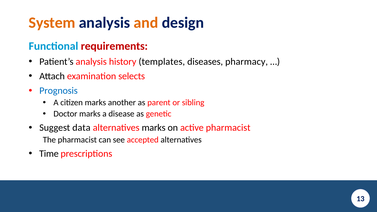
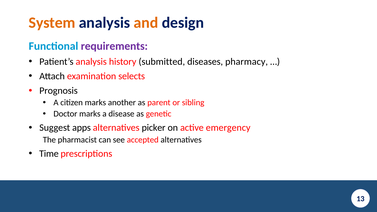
requirements colour: red -> purple
templates: templates -> submitted
Prognosis colour: blue -> black
data: data -> apps
alternatives marks: marks -> picker
active pharmacist: pharmacist -> emergency
